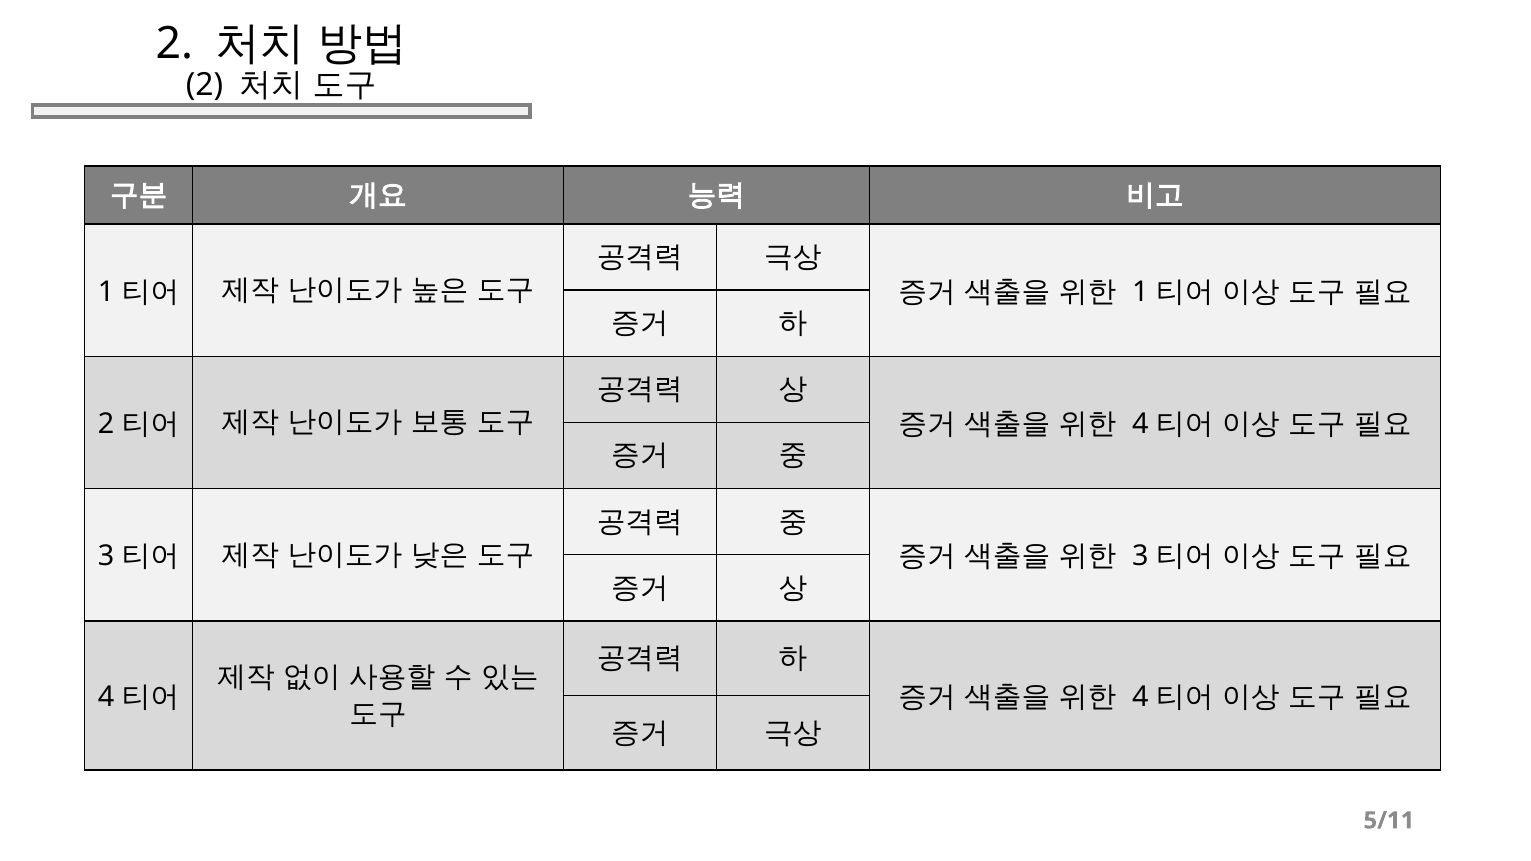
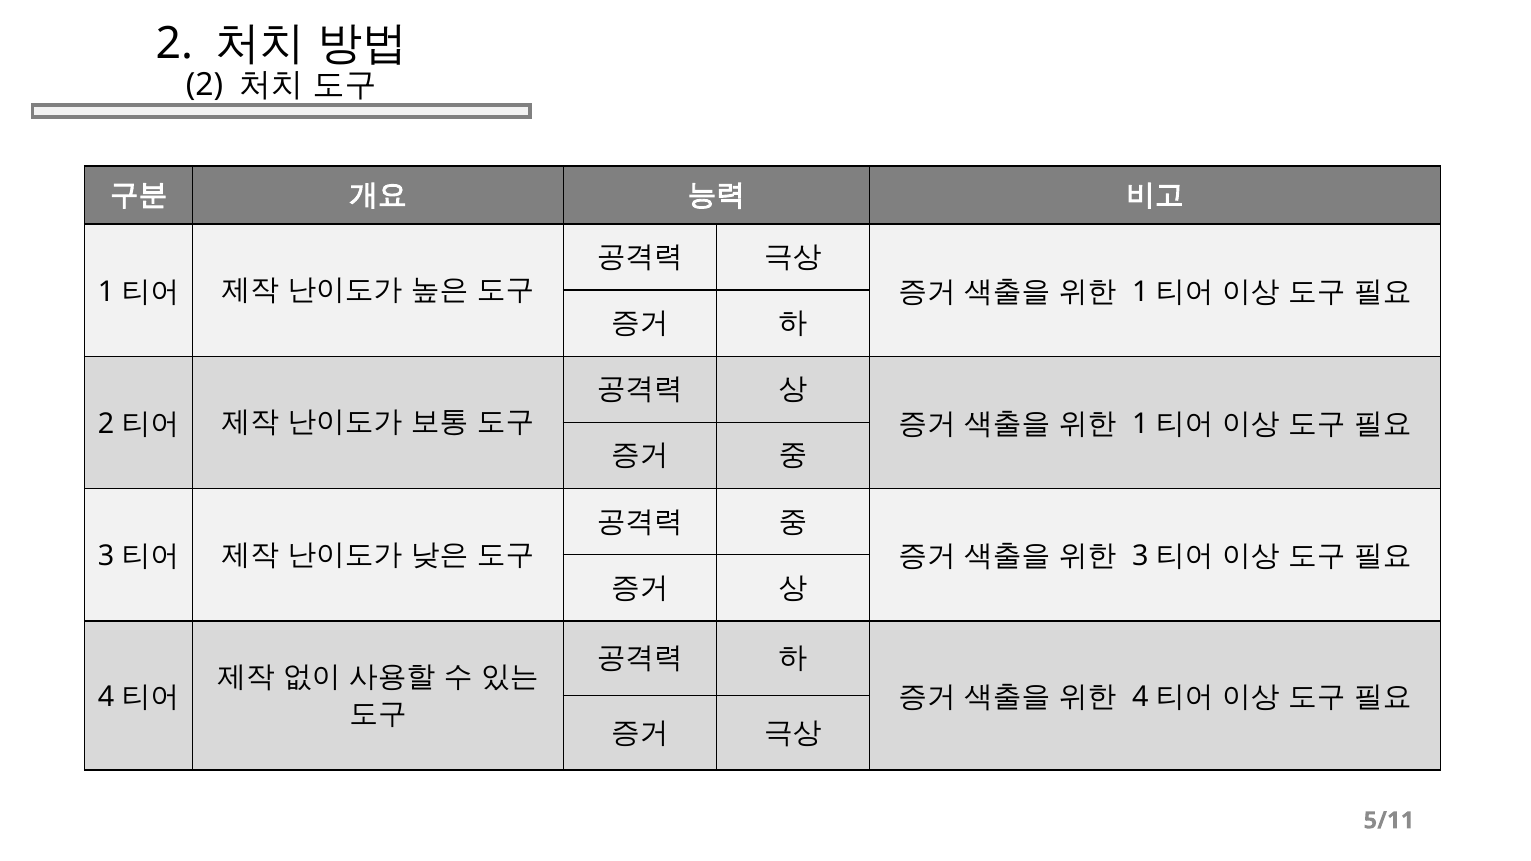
4 at (1140, 424): 4 -> 1
